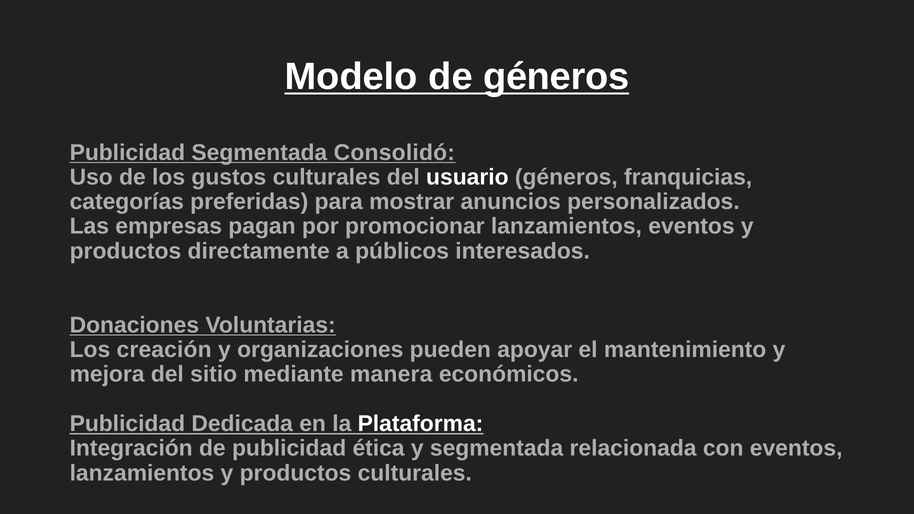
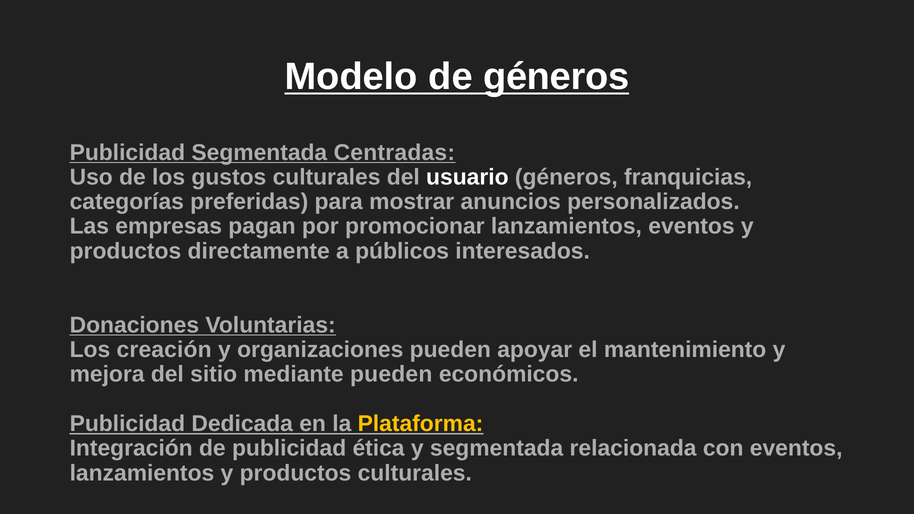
Consolidó: Consolidó -> Centradas
mediante manera: manera -> pueden
Plataforma colour: white -> yellow
